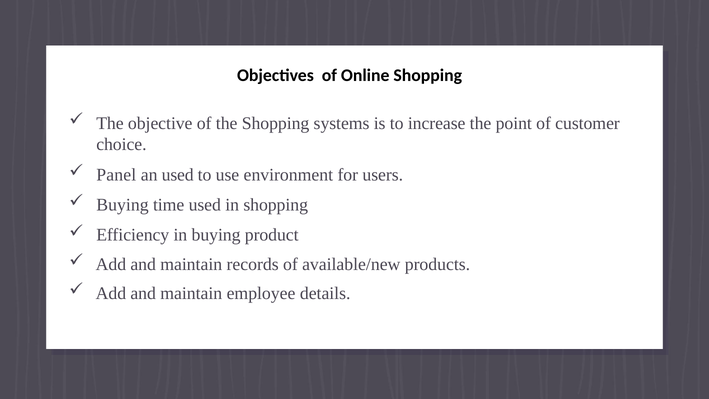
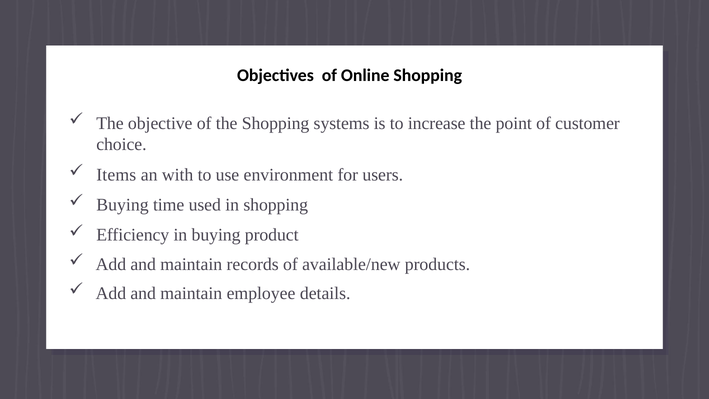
Panel: Panel -> Items
an used: used -> with
